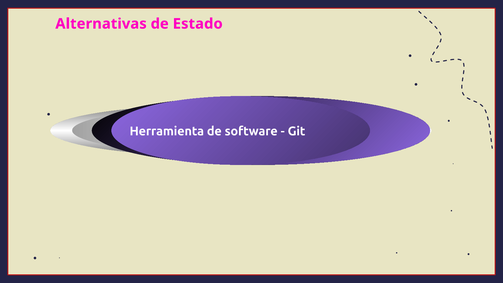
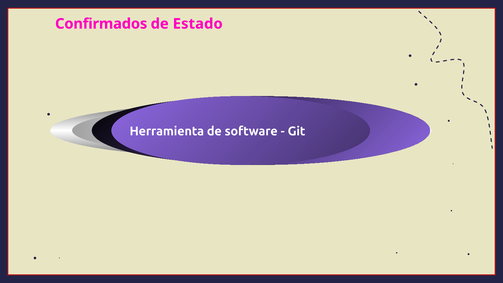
Alternativas: Alternativas -> Confirmados
